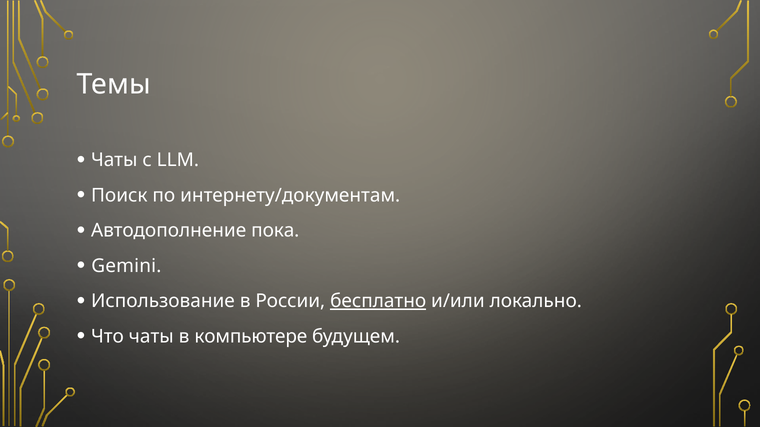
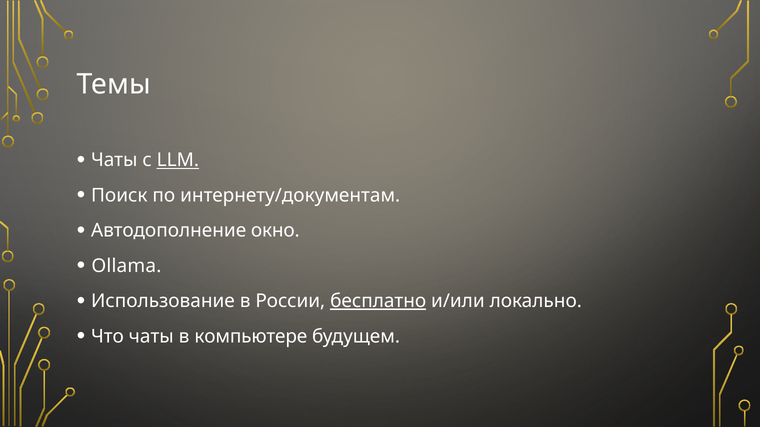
LLM underline: none -> present
пока: пока -> окно
Gemini: Gemini -> Ollama
